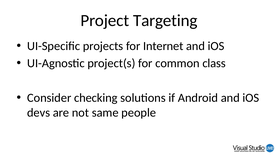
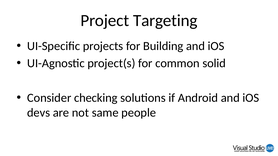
Internet: Internet -> Building
class: class -> solid
